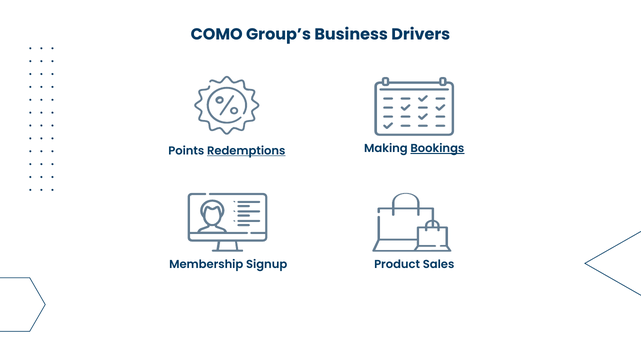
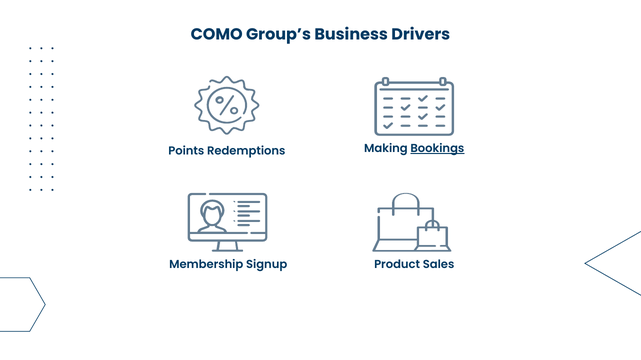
Redemptions underline: present -> none
